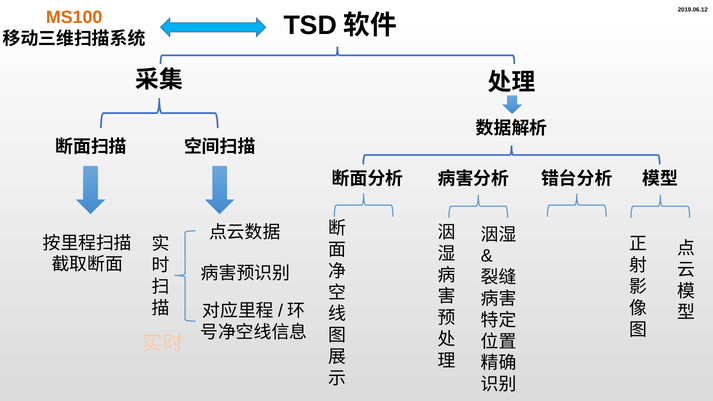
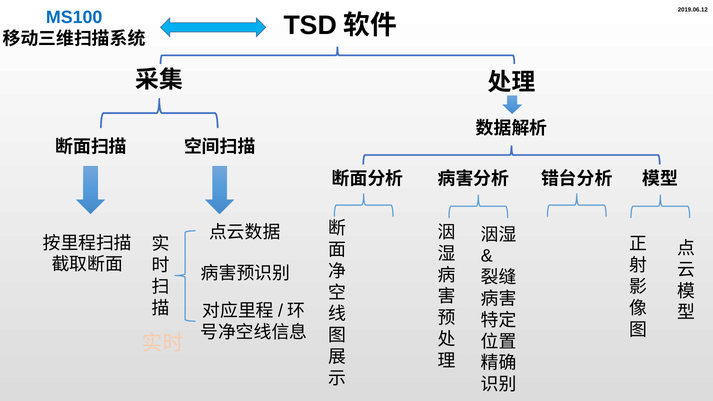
MS100 colour: orange -> blue
